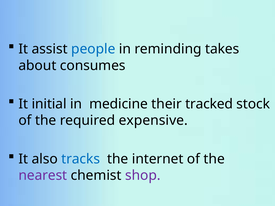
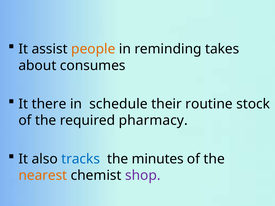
people colour: blue -> orange
initial: initial -> there
medicine: medicine -> schedule
tracked: tracked -> routine
expensive: expensive -> pharmacy
internet: internet -> minutes
nearest colour: purple -> orange
